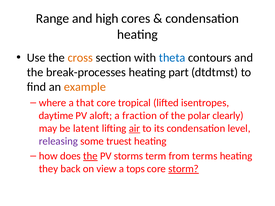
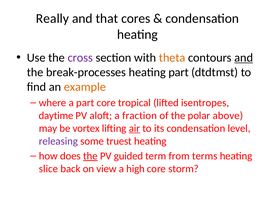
Range: Range -> Really
high: high -> that
cross colour: orange -> purple
theta colour: blue -> orange
and at (244, 58) underline: none -> present
a that: that -> part
clearly: clearly -> above
latent: latent -> vortex
storms: storms -> guided
they: they -> slice
tops: tops -> high
storm underline: present -> none
